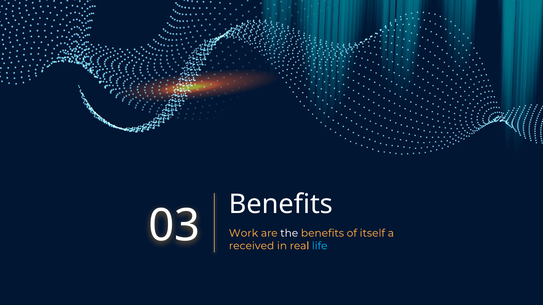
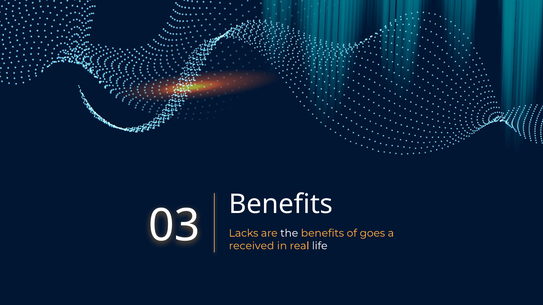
Work: Work -> Lacks
itself: itself -> goes
life colour: light blue -> white
